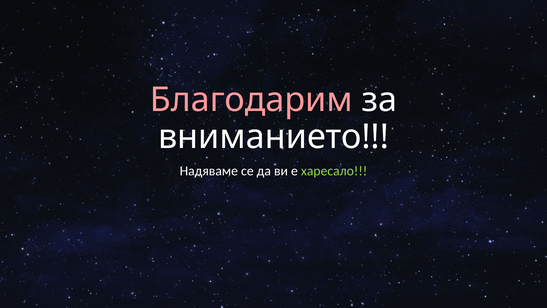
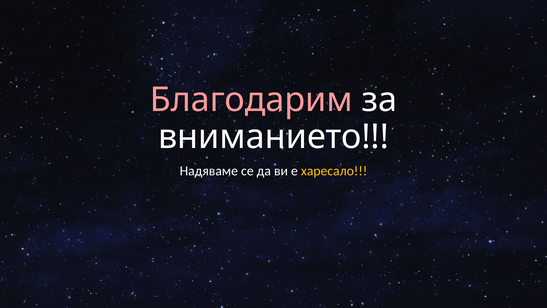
харесало colour: light green -> yellow
